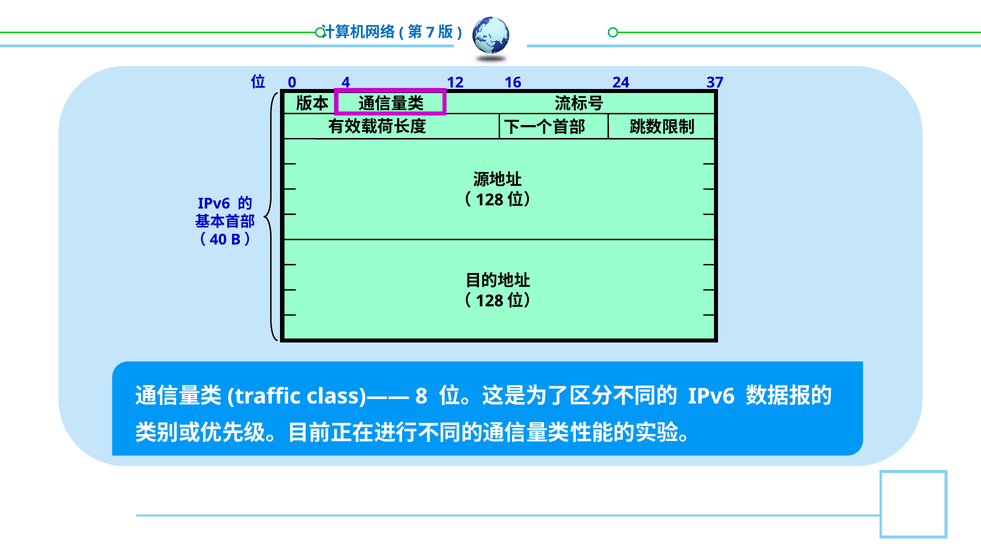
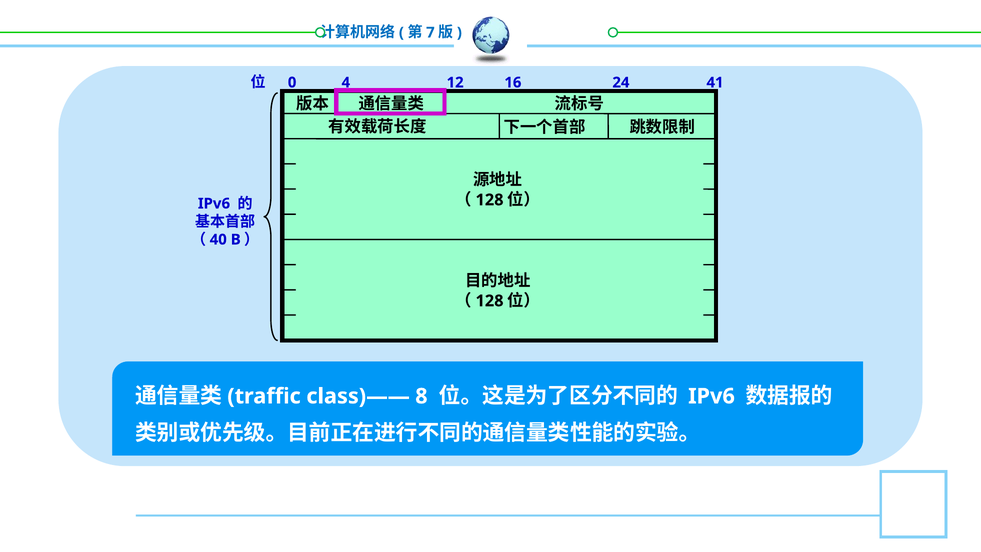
37: 37 -> 41
